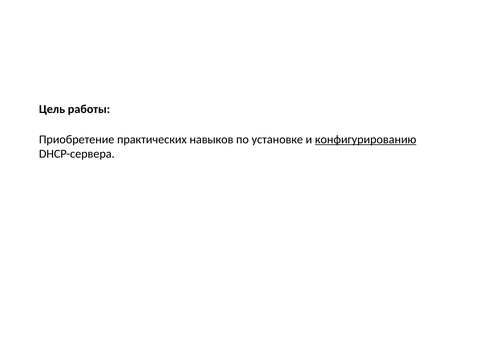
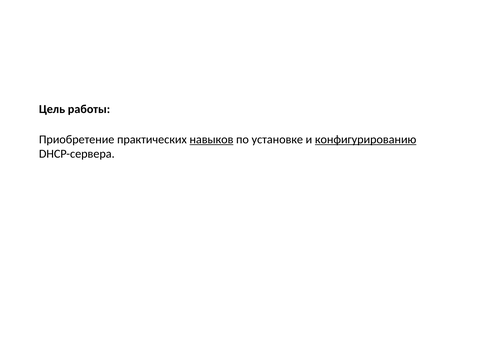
навыков underline: none -> present
